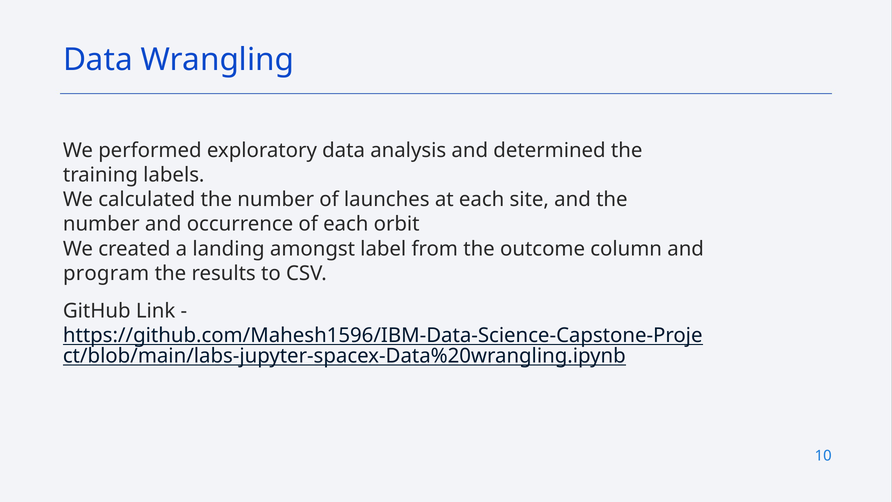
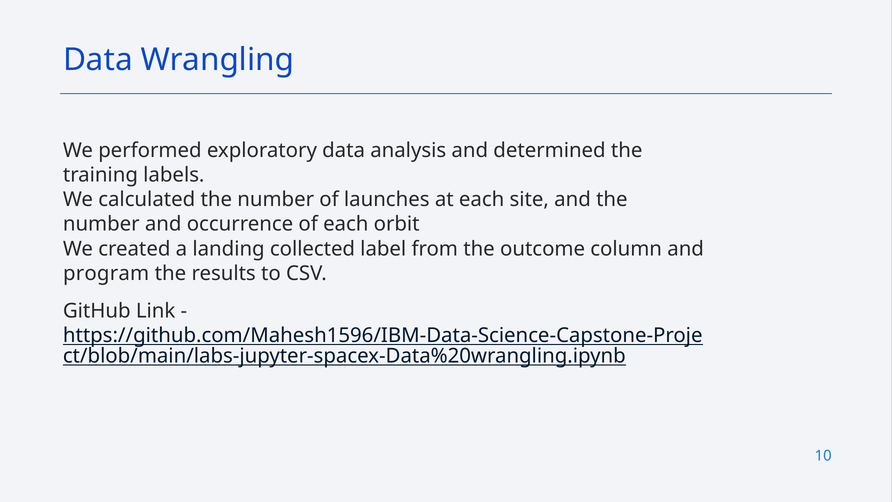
amongst: amongst -> collected
